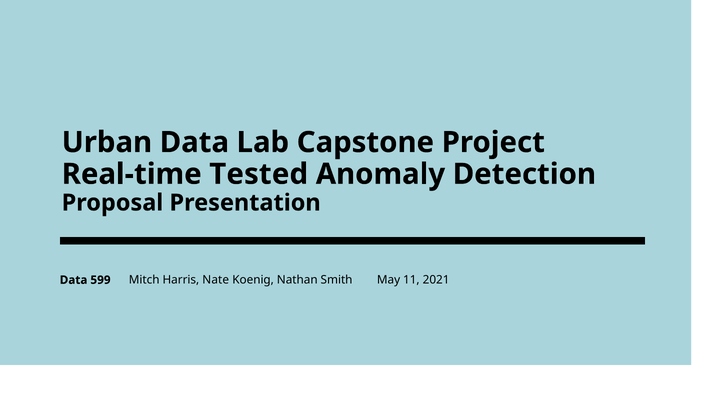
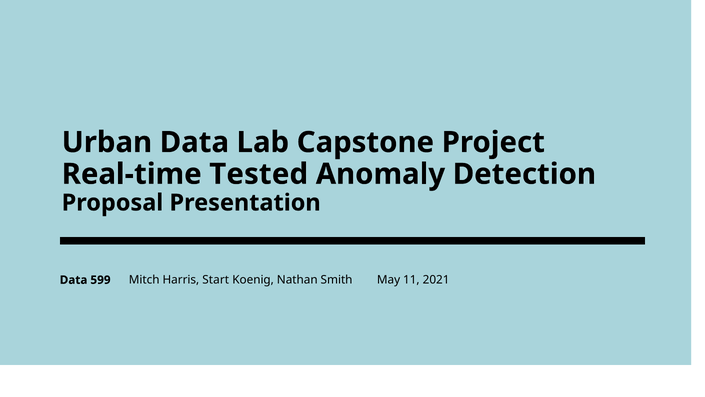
Nate: Nate -> Start
